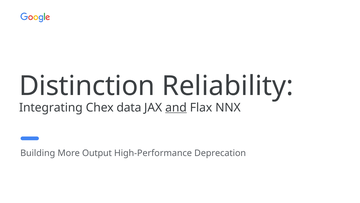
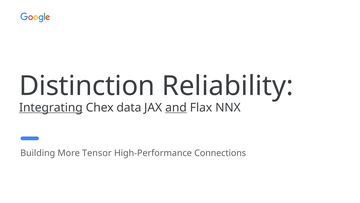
Integrating underline: none -> present
Output: Output -> Tensor
Deprecation: Deprecation -> Connections
